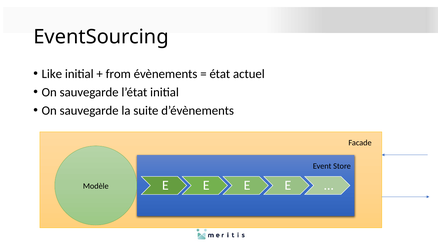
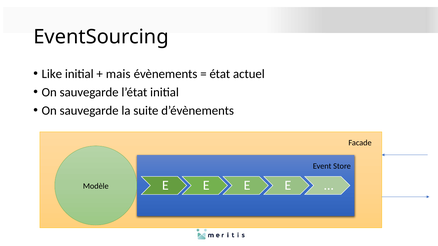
from: from -> mais
